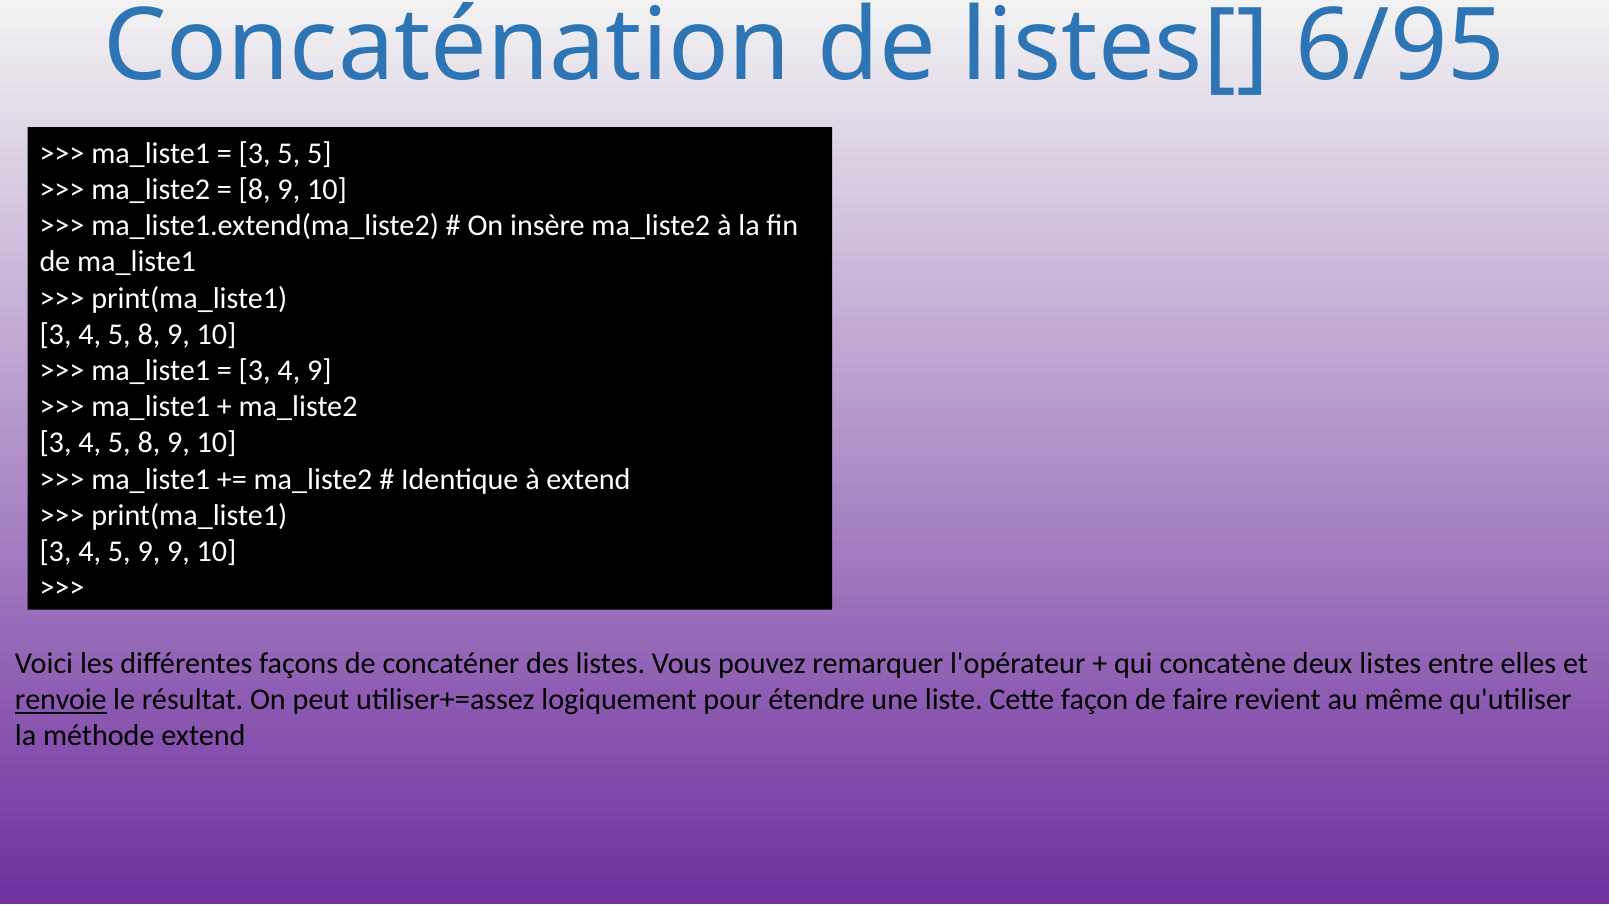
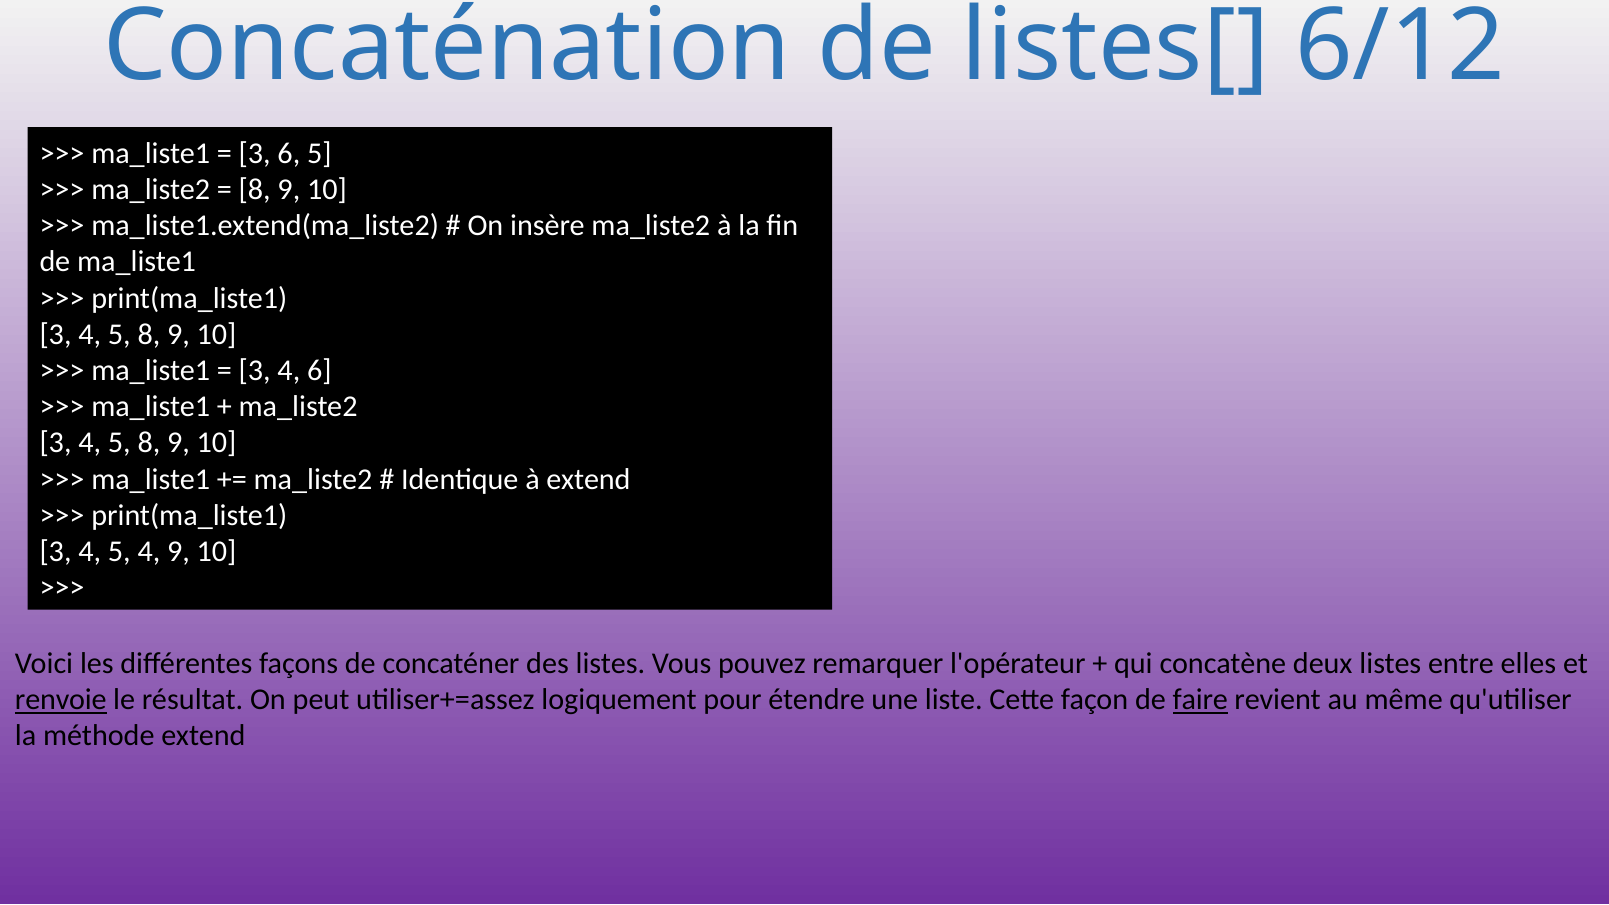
6/95: 6/95 -> 6/12
3 5: 5 -> 6
4 9: 9 -> 6
5 9: 9 -> 4
faire underline: none -> present
